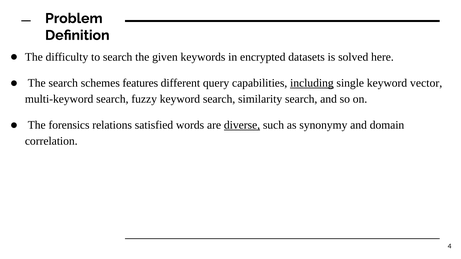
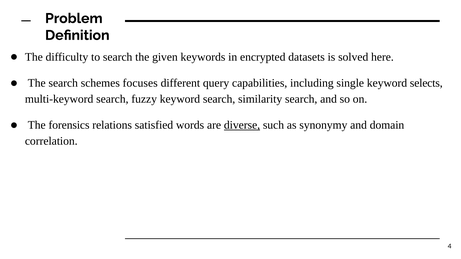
features: features -> focuses
including underline: present -> none
vector: vector -> selects
